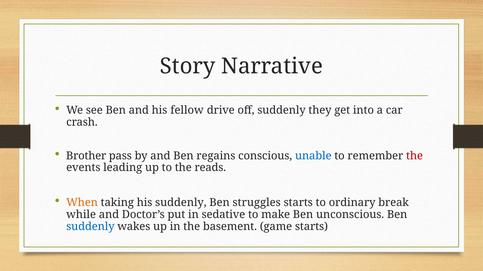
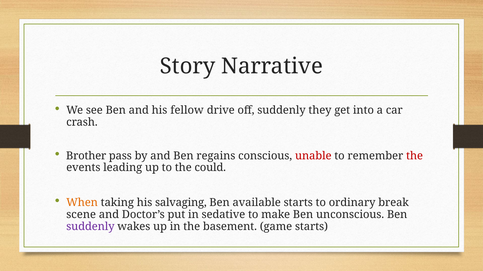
unable colour: blue -> red
reads: reads -> could
his suddenly: suddenly -> salvaging
struggles: struggles -> available
while: while -> scene
suddenly at (90, 227) colour: blue -> purple
